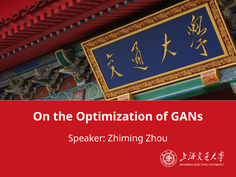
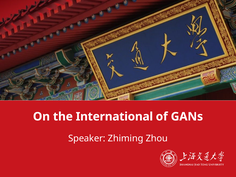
Optimization: Optimization -> International
